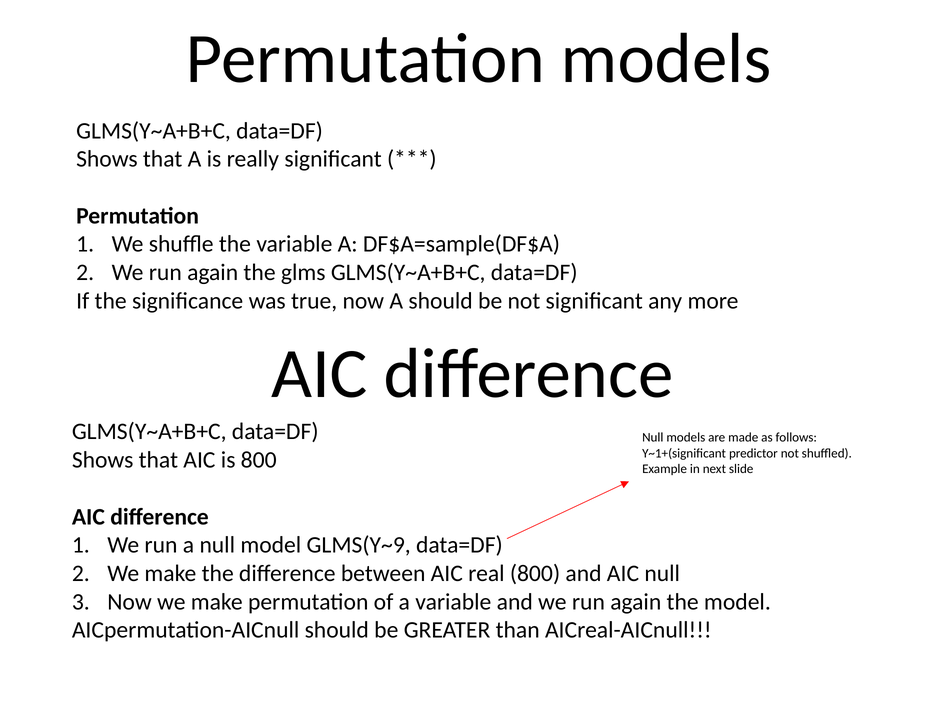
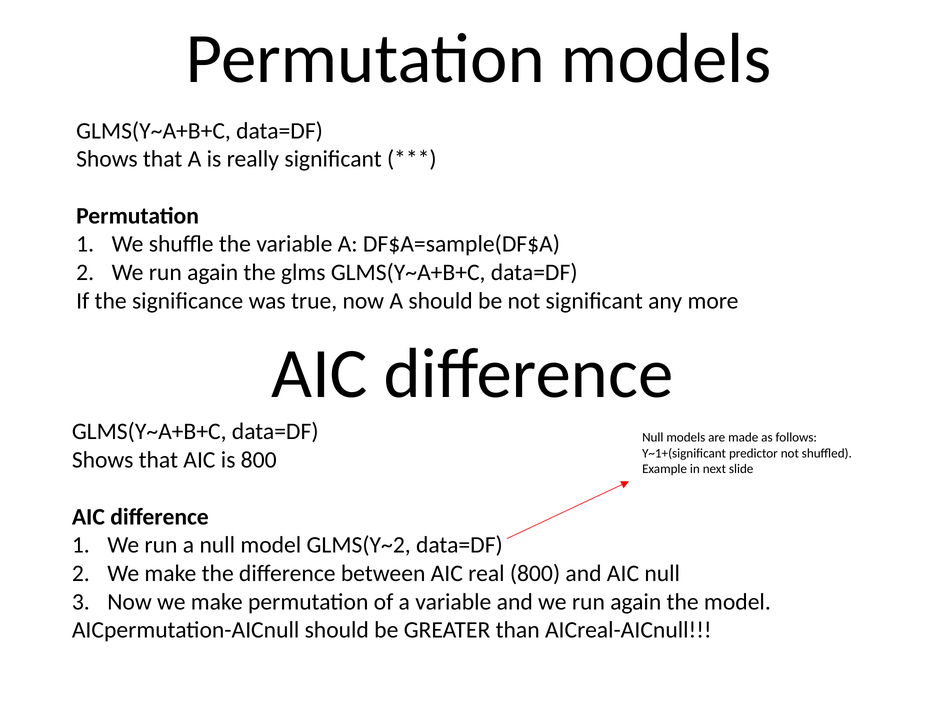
GLMS(Y~9: GLMS(Y~9 -> GLMS(Y~2
